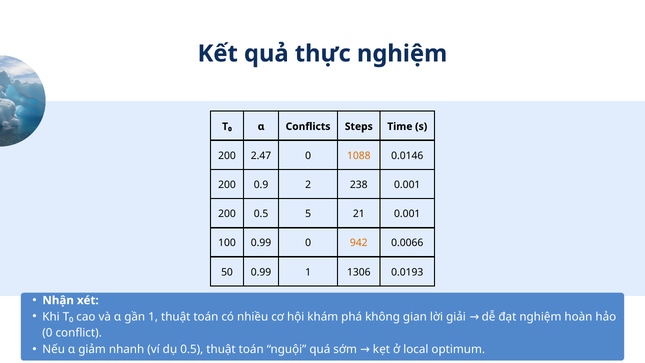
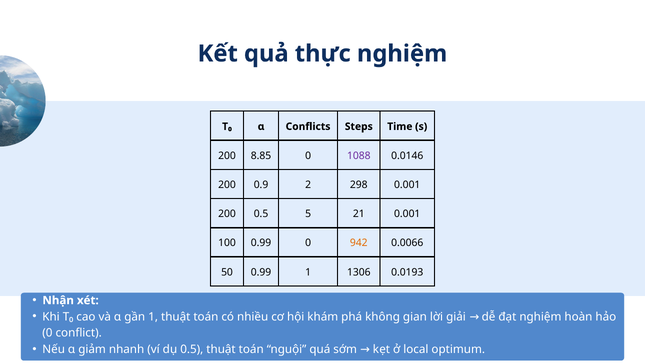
2.47: 2.47 -> 8.85
1088 colour: orange -> purple
238: 238 -> 298
